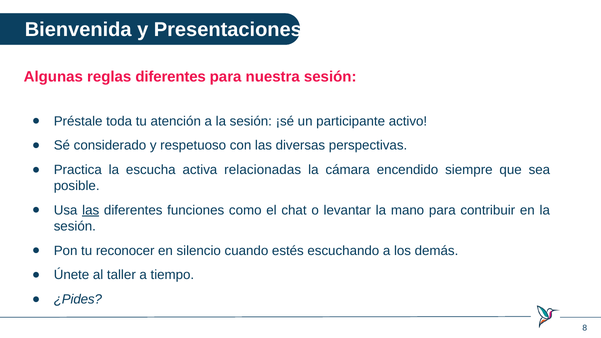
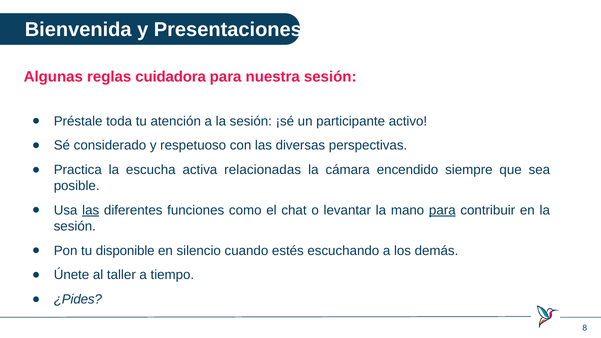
reglas diferentes: diferentes -> cuidadora
para at (442, 210) underline: none -> present
reconocer: reconocer -> disponible
